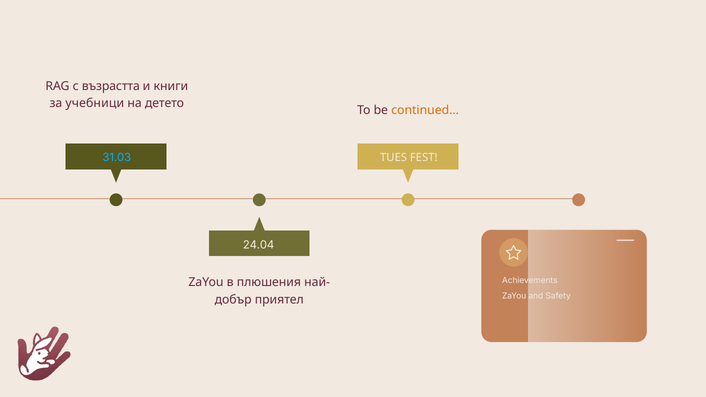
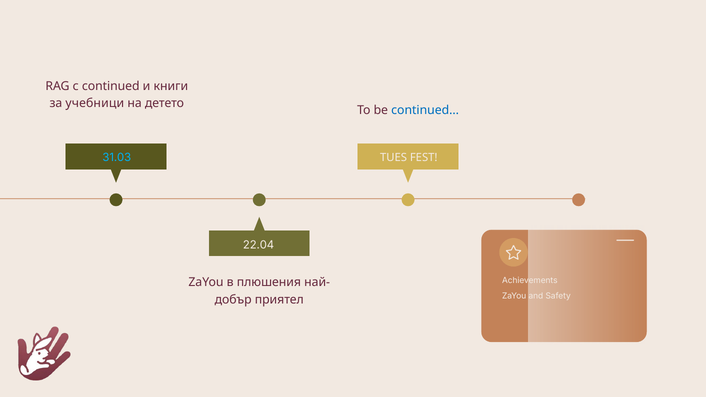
с възрастта: възрастта -> continued
continued at (425, 110) colour: orange -> blue
24.04: 24.04 -> 22.04
